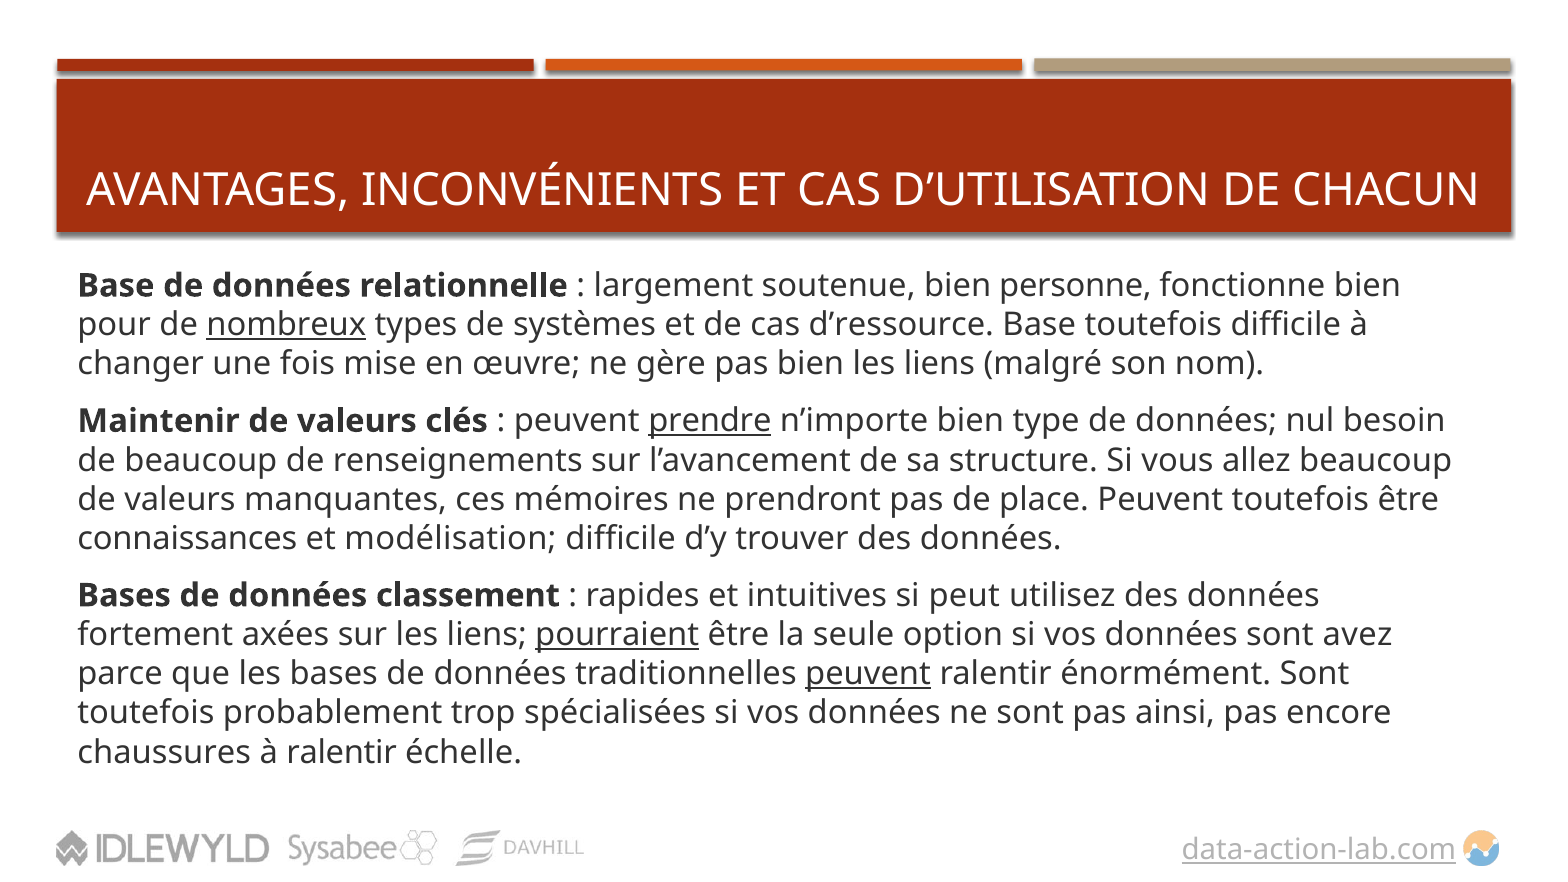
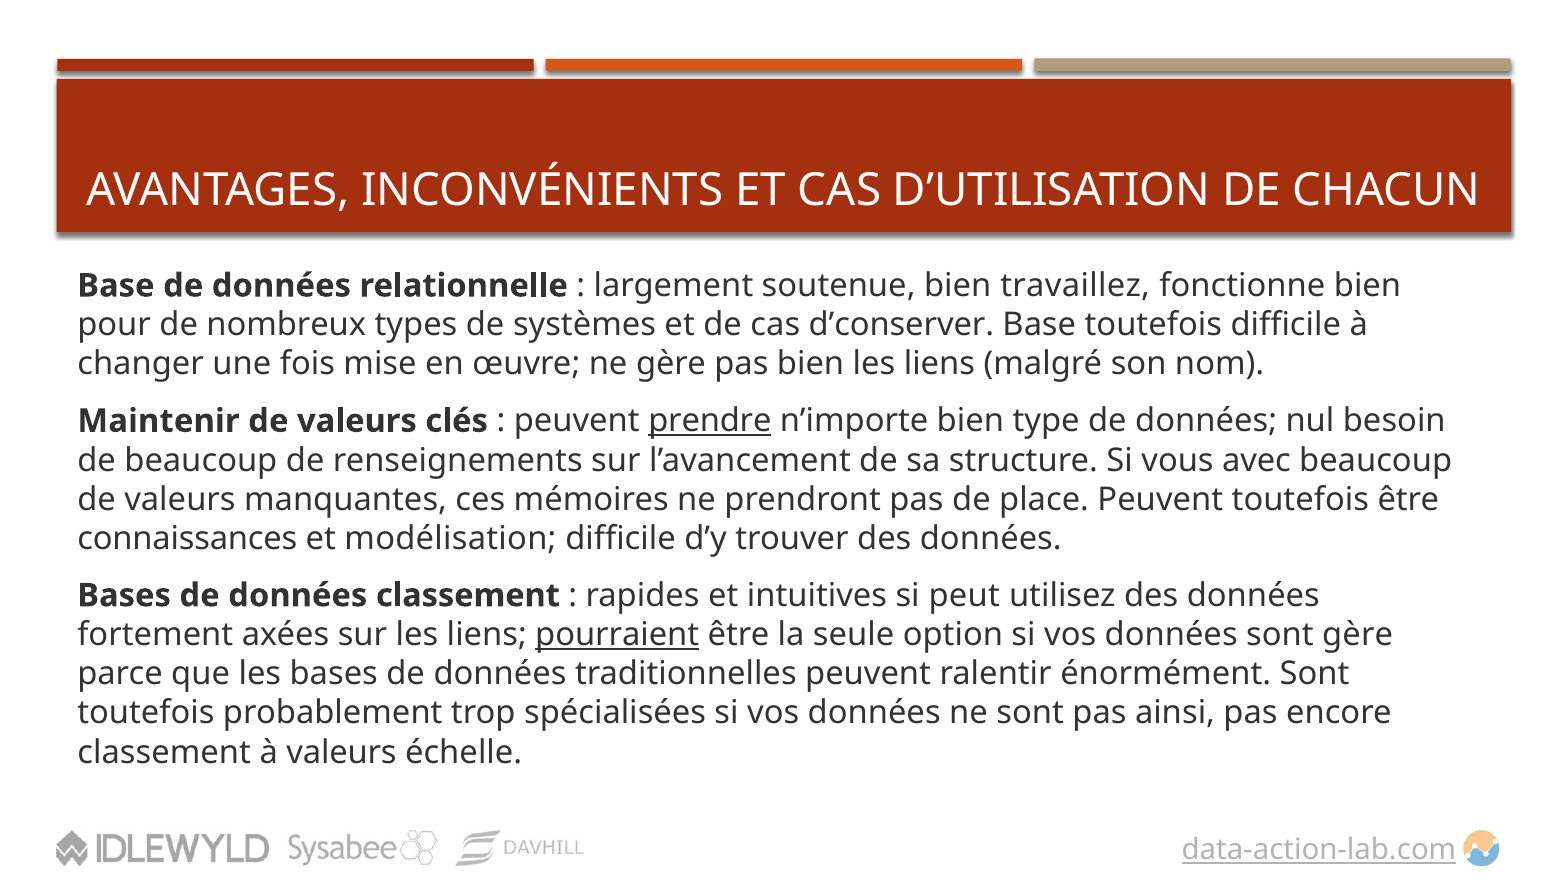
personne: personne -> travaillez
nombreux underline: present -> none
d’ressource: d’ressource -> d’conserver
allez: allez -> avec
sont avez: avez -> gère
peuvent at (868, 674) underline: present -> none
chaussures at (164, 752): chaussures -> classement
à ralentir: ralentir -> valeurs
